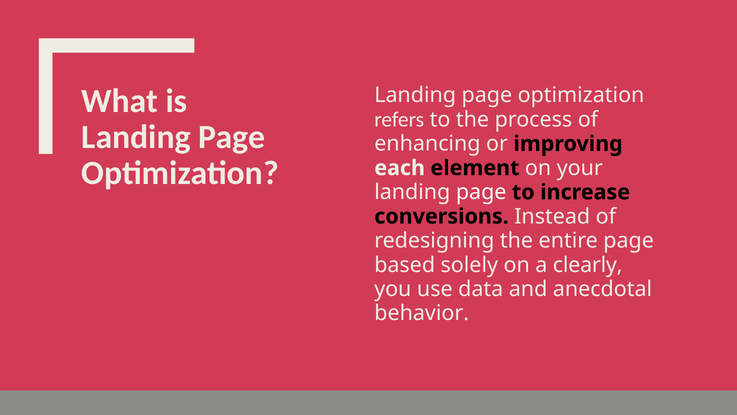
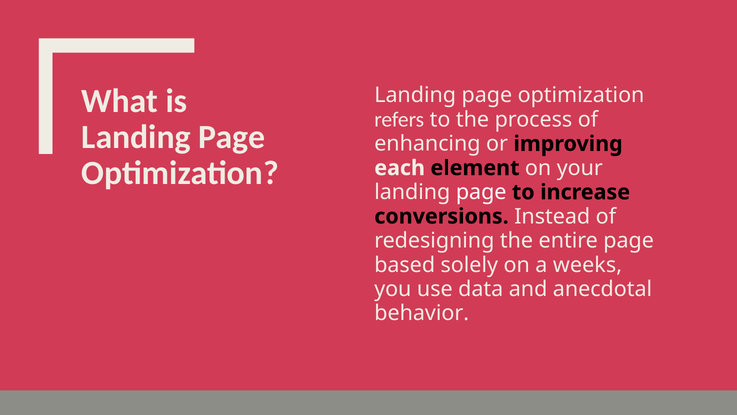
clearly: clearly -> weeks
